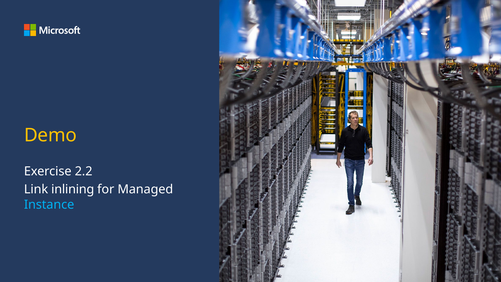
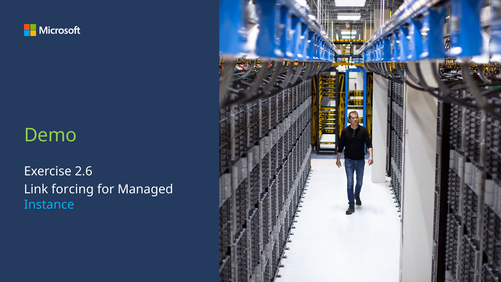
Demo colour: yellow -> light green
2.2: 2.2 -> 2.6
inlining: inlining -> forcing
